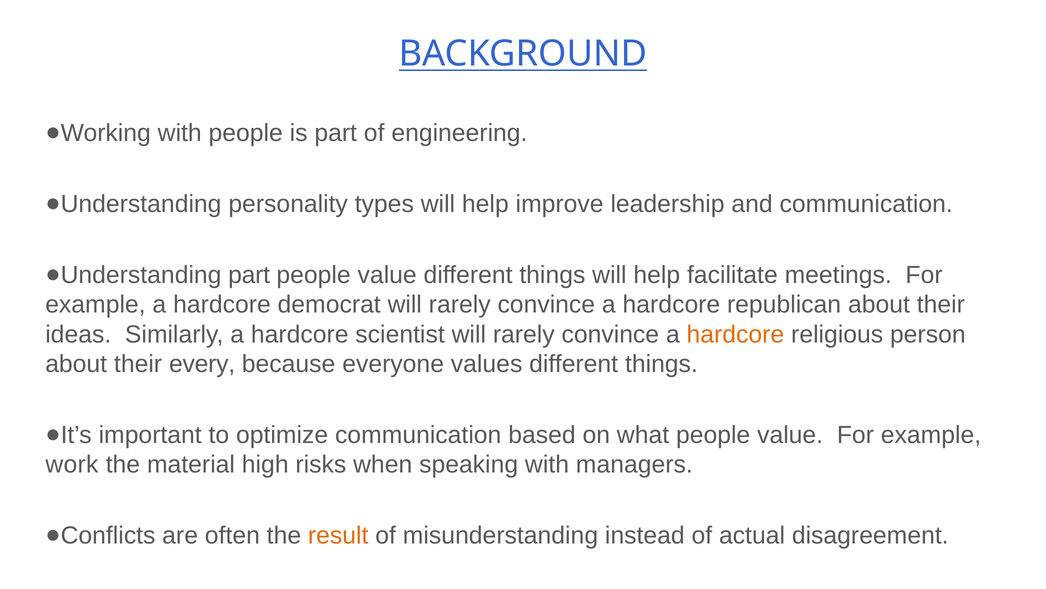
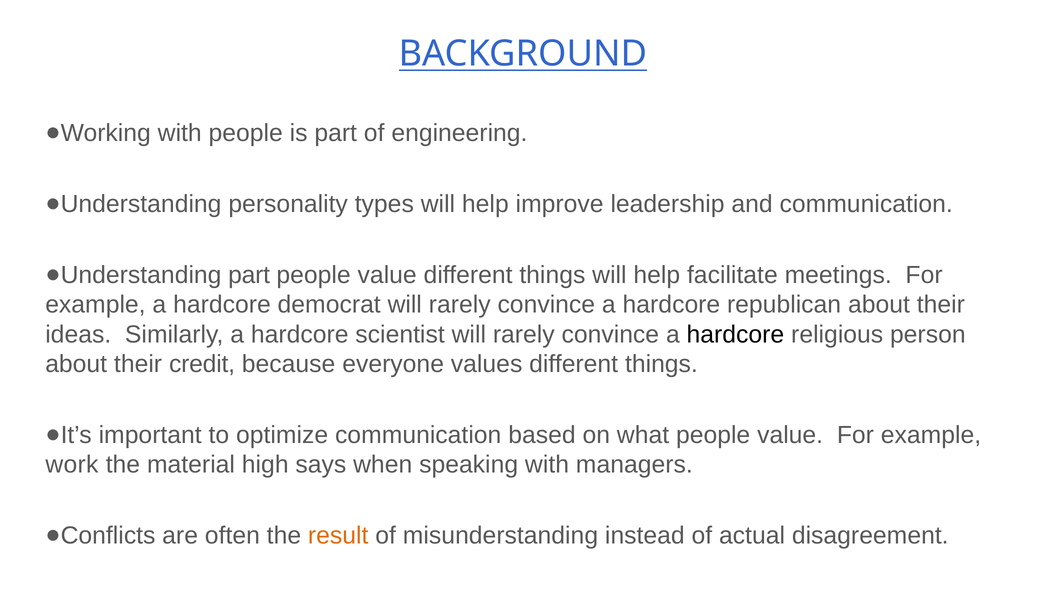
hardcore at (735, 334) colour: orange -> black
every: every -> credit
risks: risks -> says
